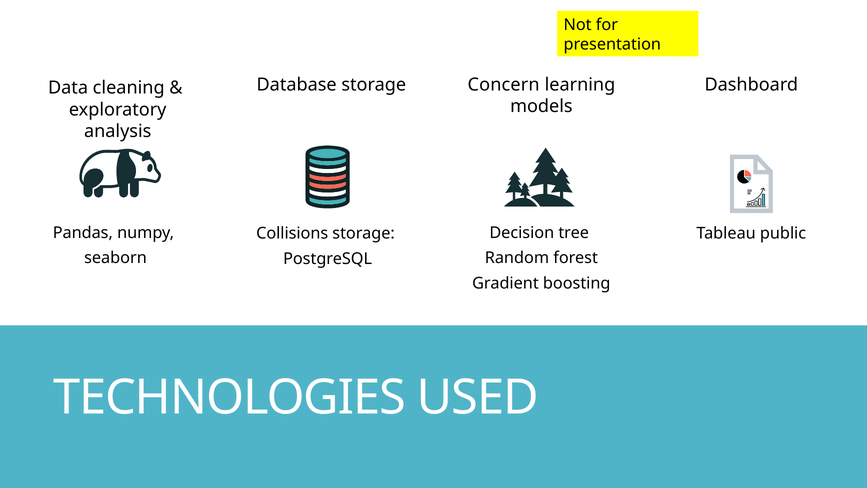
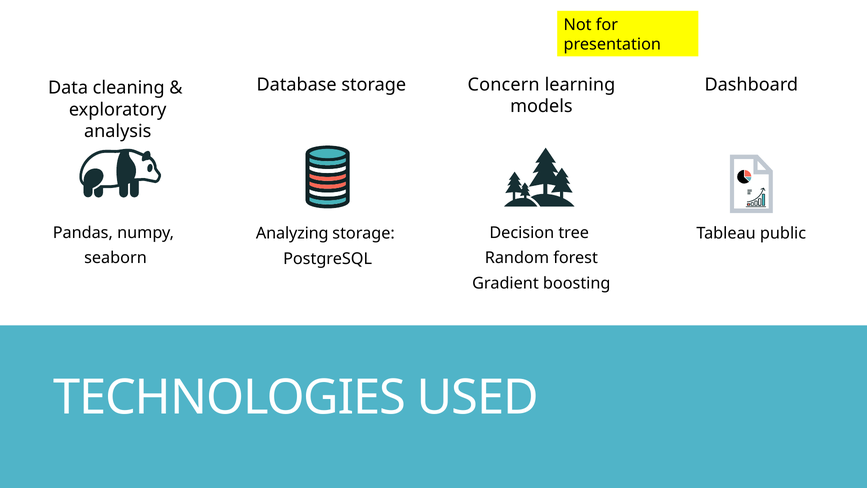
Collisions: Collisions -> Analyzing
